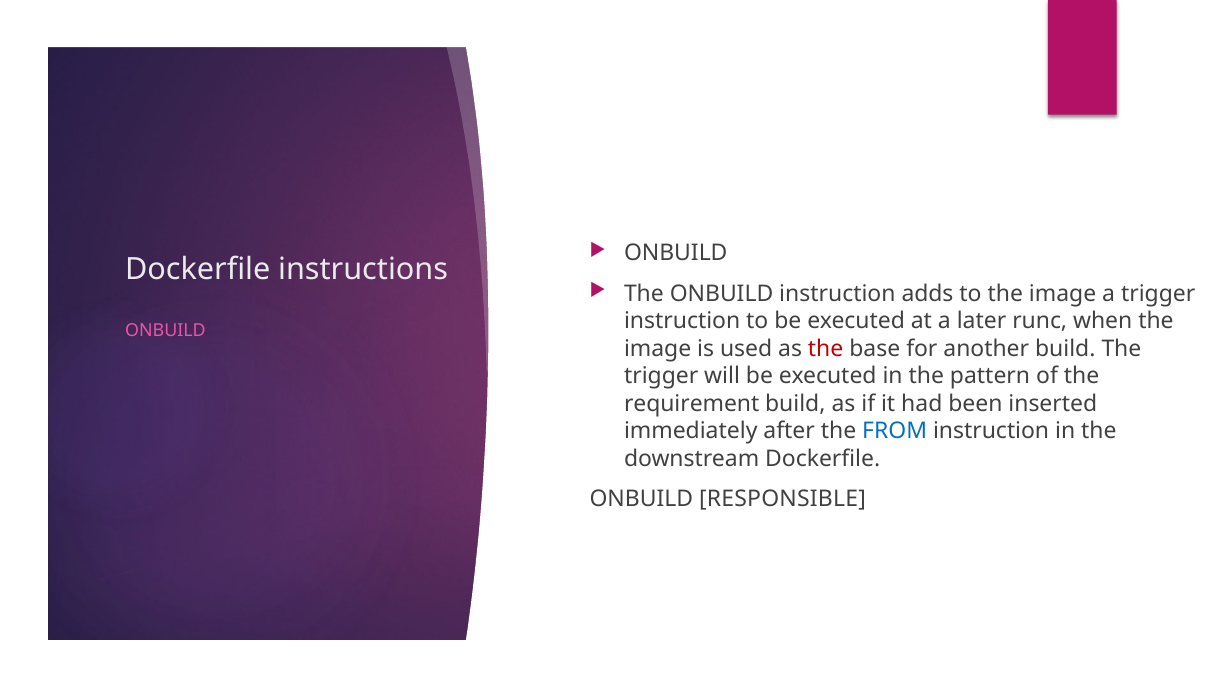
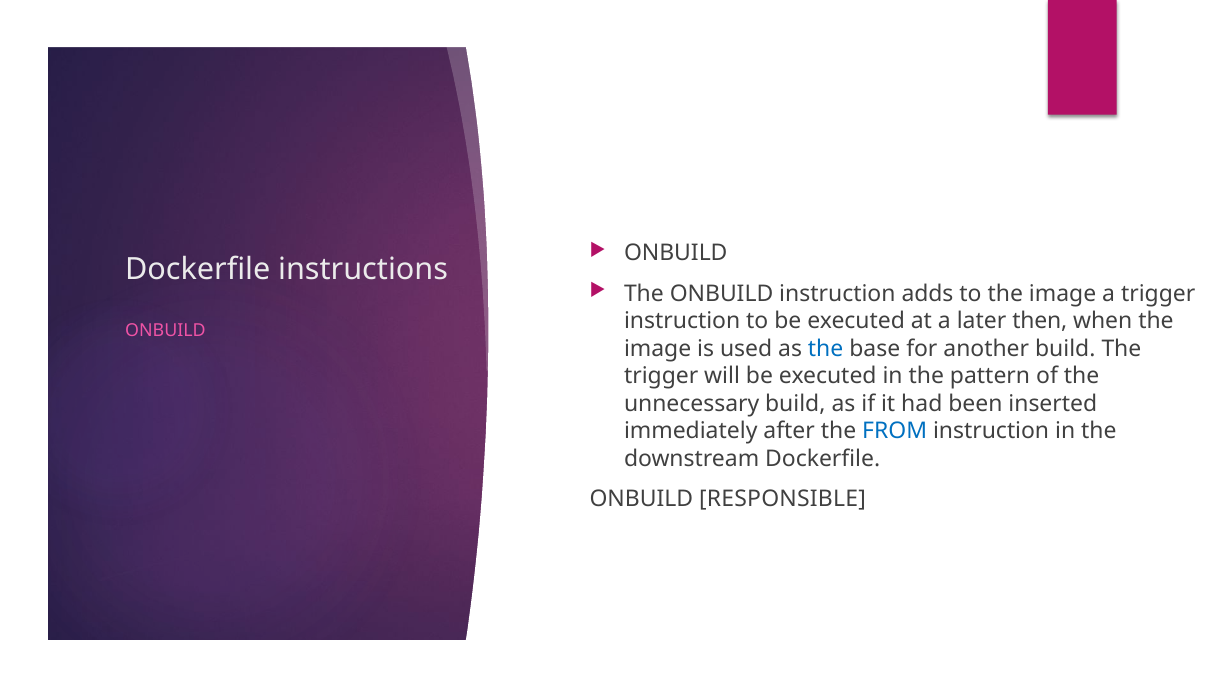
runc: runc -> then
the at (826, 349) colour: red -> blue
requirement: requirement -> unnecessary
